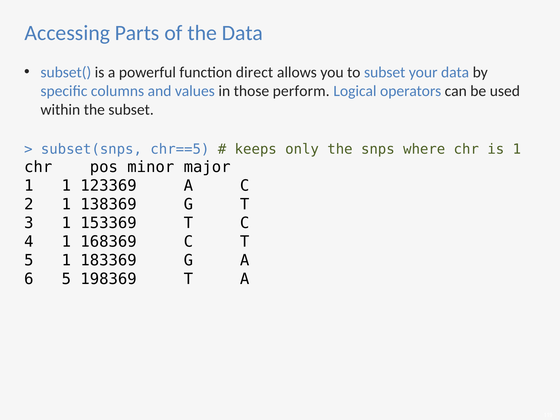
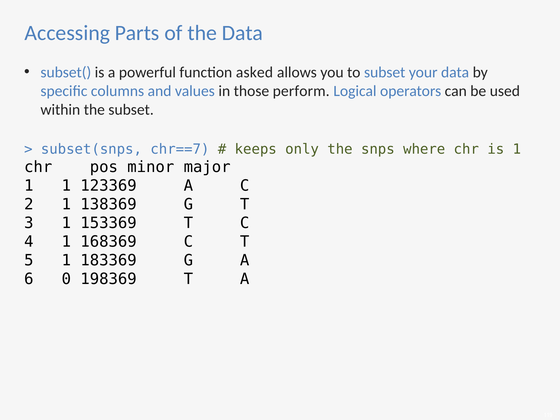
direct: direct -> asked
chr==5: chr==5 -> chr==7
6 5: 5 -> 0
